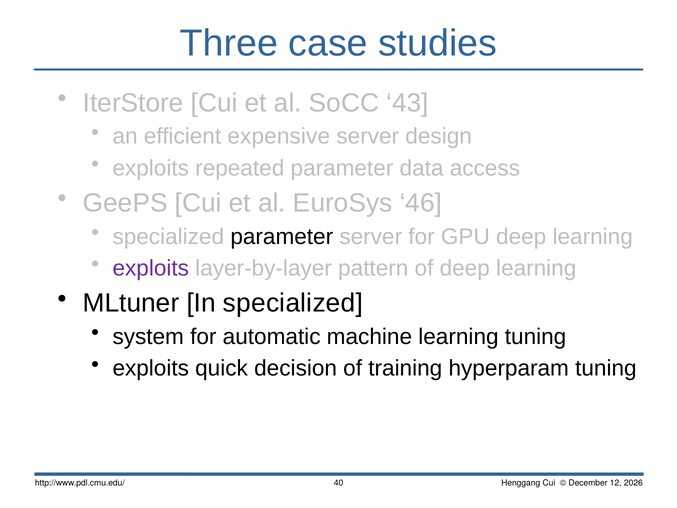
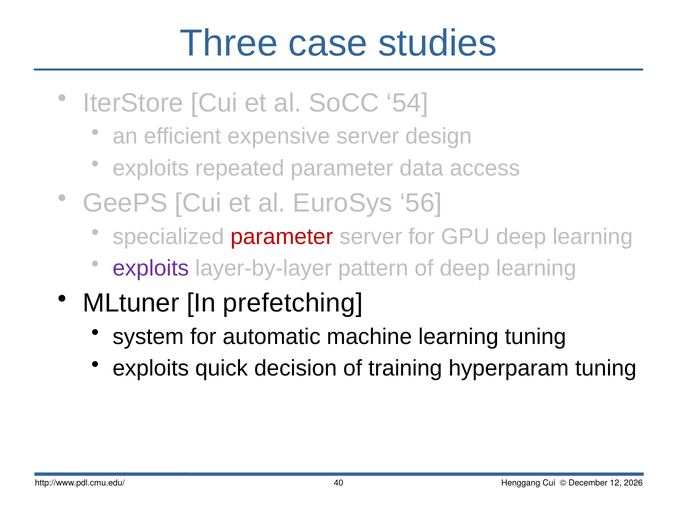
43: 43 -> 54
46: 46 -> 56
parameter at (282, 236) colour: black -> red
In specialized: specialized -> prefetching
